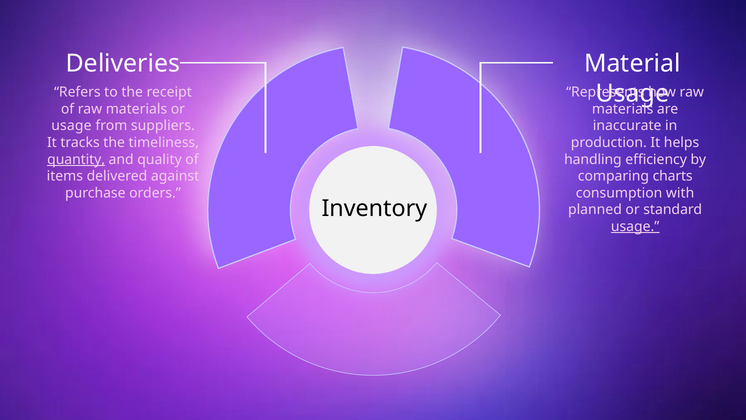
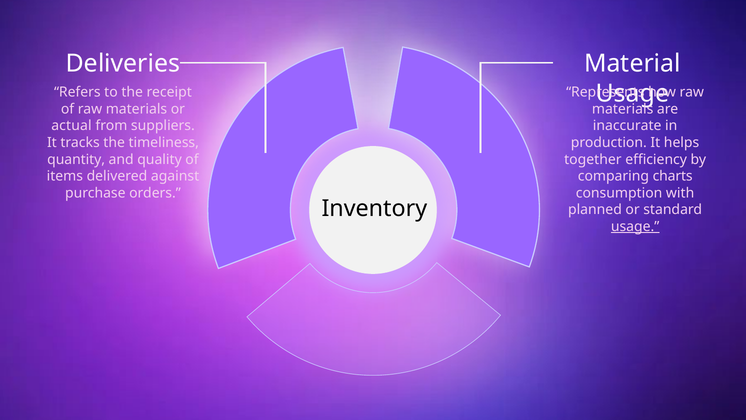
usage at (71, 126): usage -> actual
quantity underline: present -> none
handling: handling -> together
